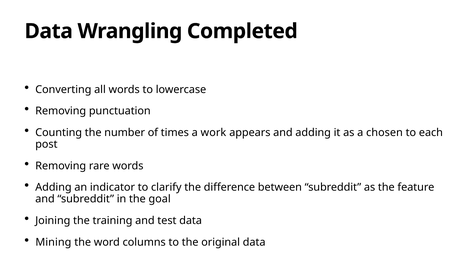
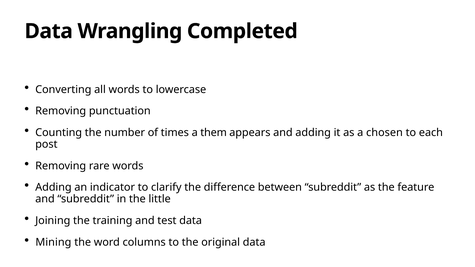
work: work -> them
goal: goal -> little
